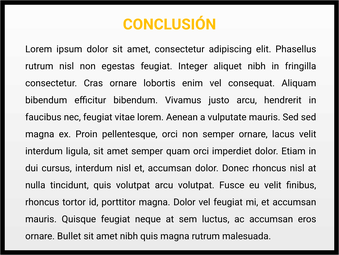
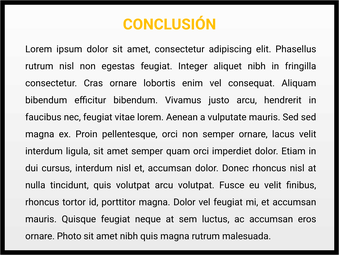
Bullet: Bullet -> Photo
